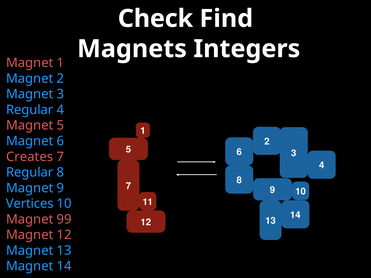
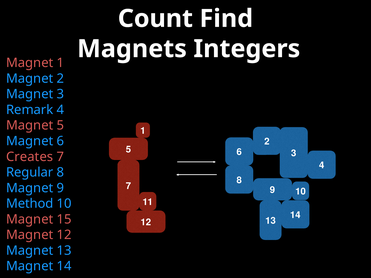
Check: Check -> Count
Regular at (30, 110): Regular -> Remark
Vertices: Vertices -> Method
99: 99 -> 15
